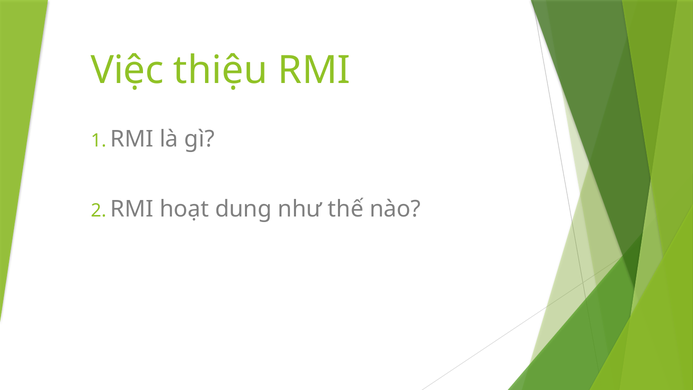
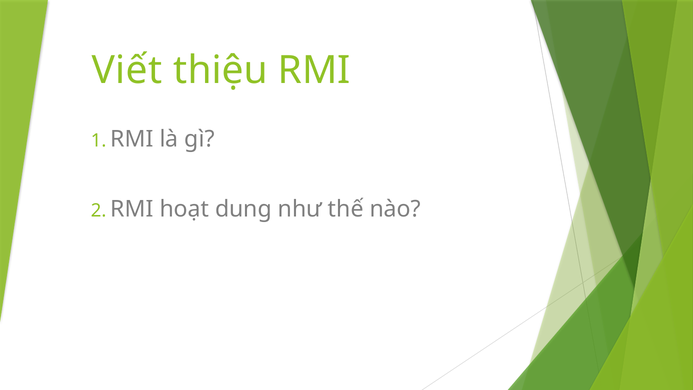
Việc: Việc -> Viết
